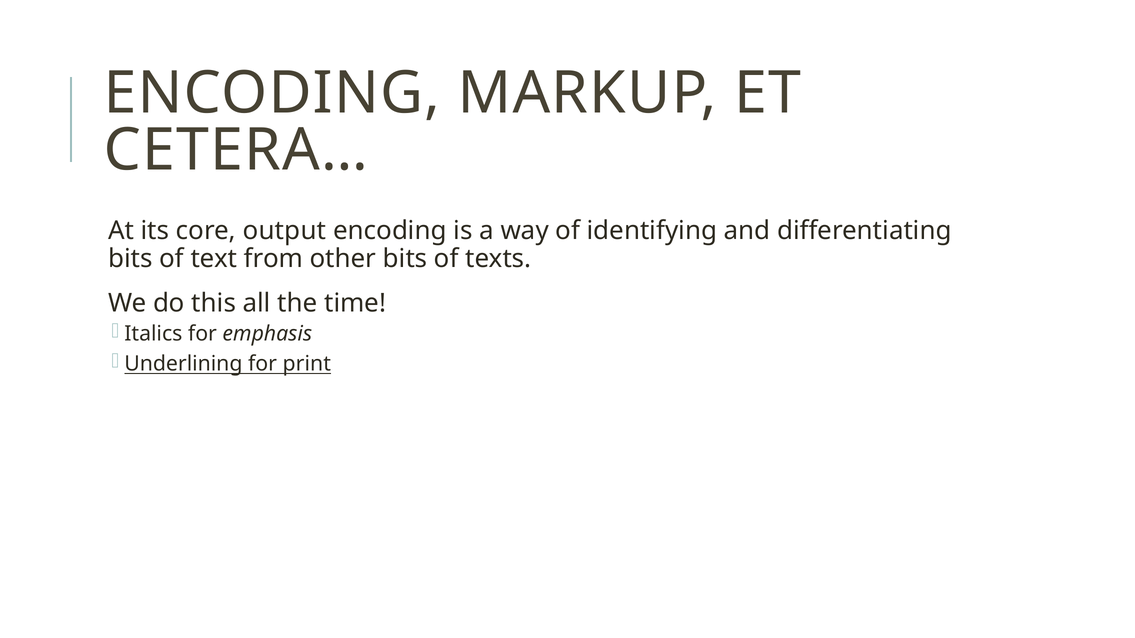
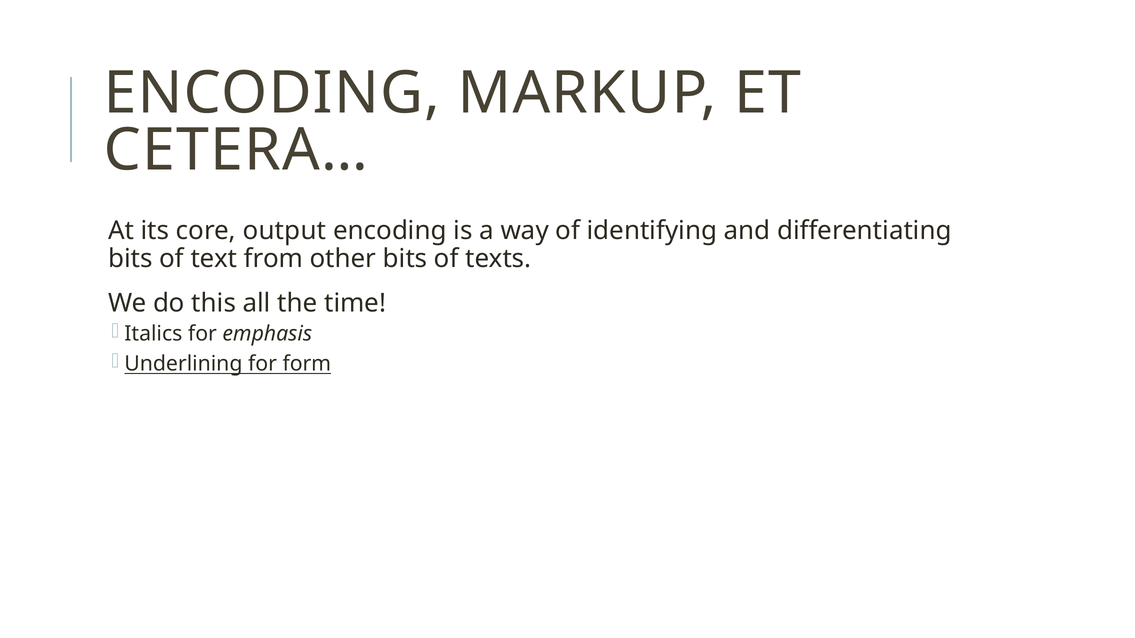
print: print -> form
